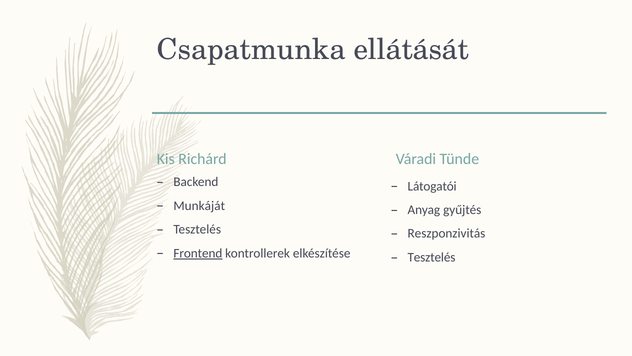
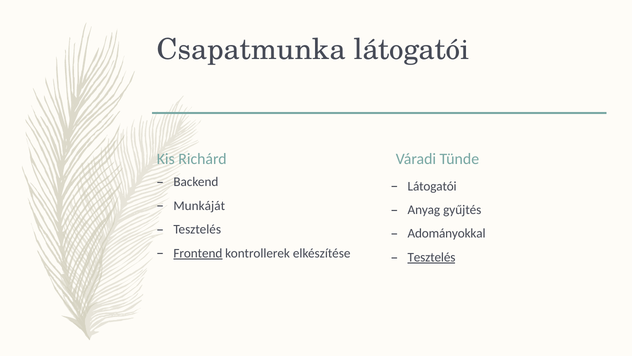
Csapatmunka ellátását: ellátását -> látogatói
Reszponzivitás: Reszponzivitás -> Adományokkal
Tesztelés at (431, 257) underline: none -> present
